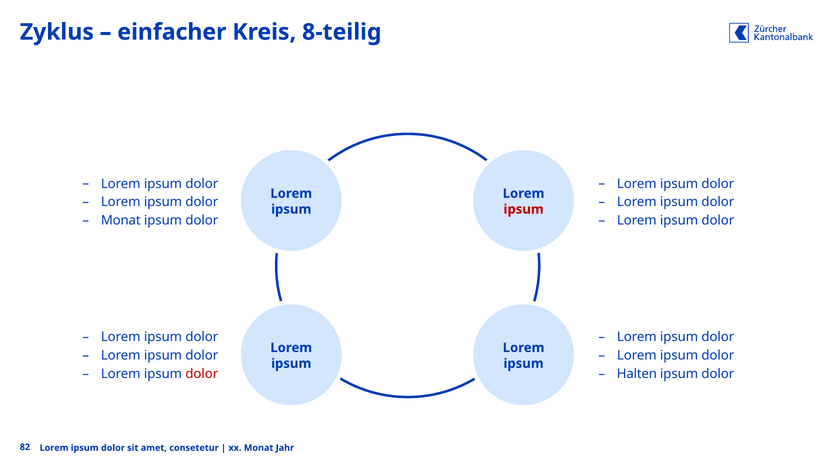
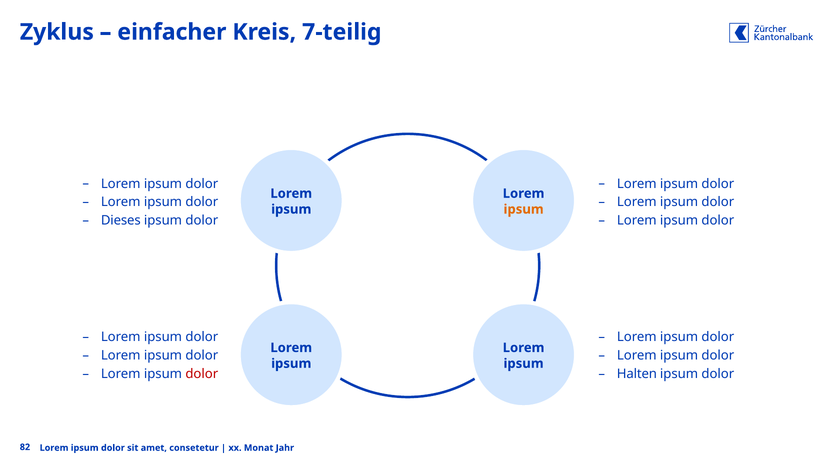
8-teilig: 8-teilig -> 7-teilig
ipsum at (524, 209) colour: red -> orange
Monat at (121, 220): Monat -> Dieses
